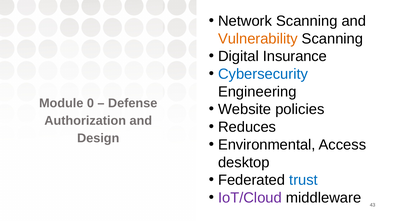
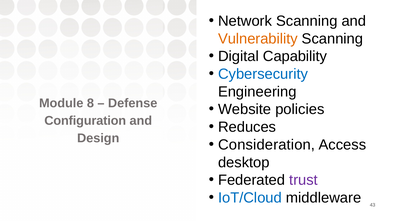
Insurance: Insurance -> Capability
0: 0 -> 8
Authorization: Authorization -> Configuration
Environmental: Environmental -> Consideration
trust colour: blue -> purple
IoT/Cloud colour: purple -> blue
